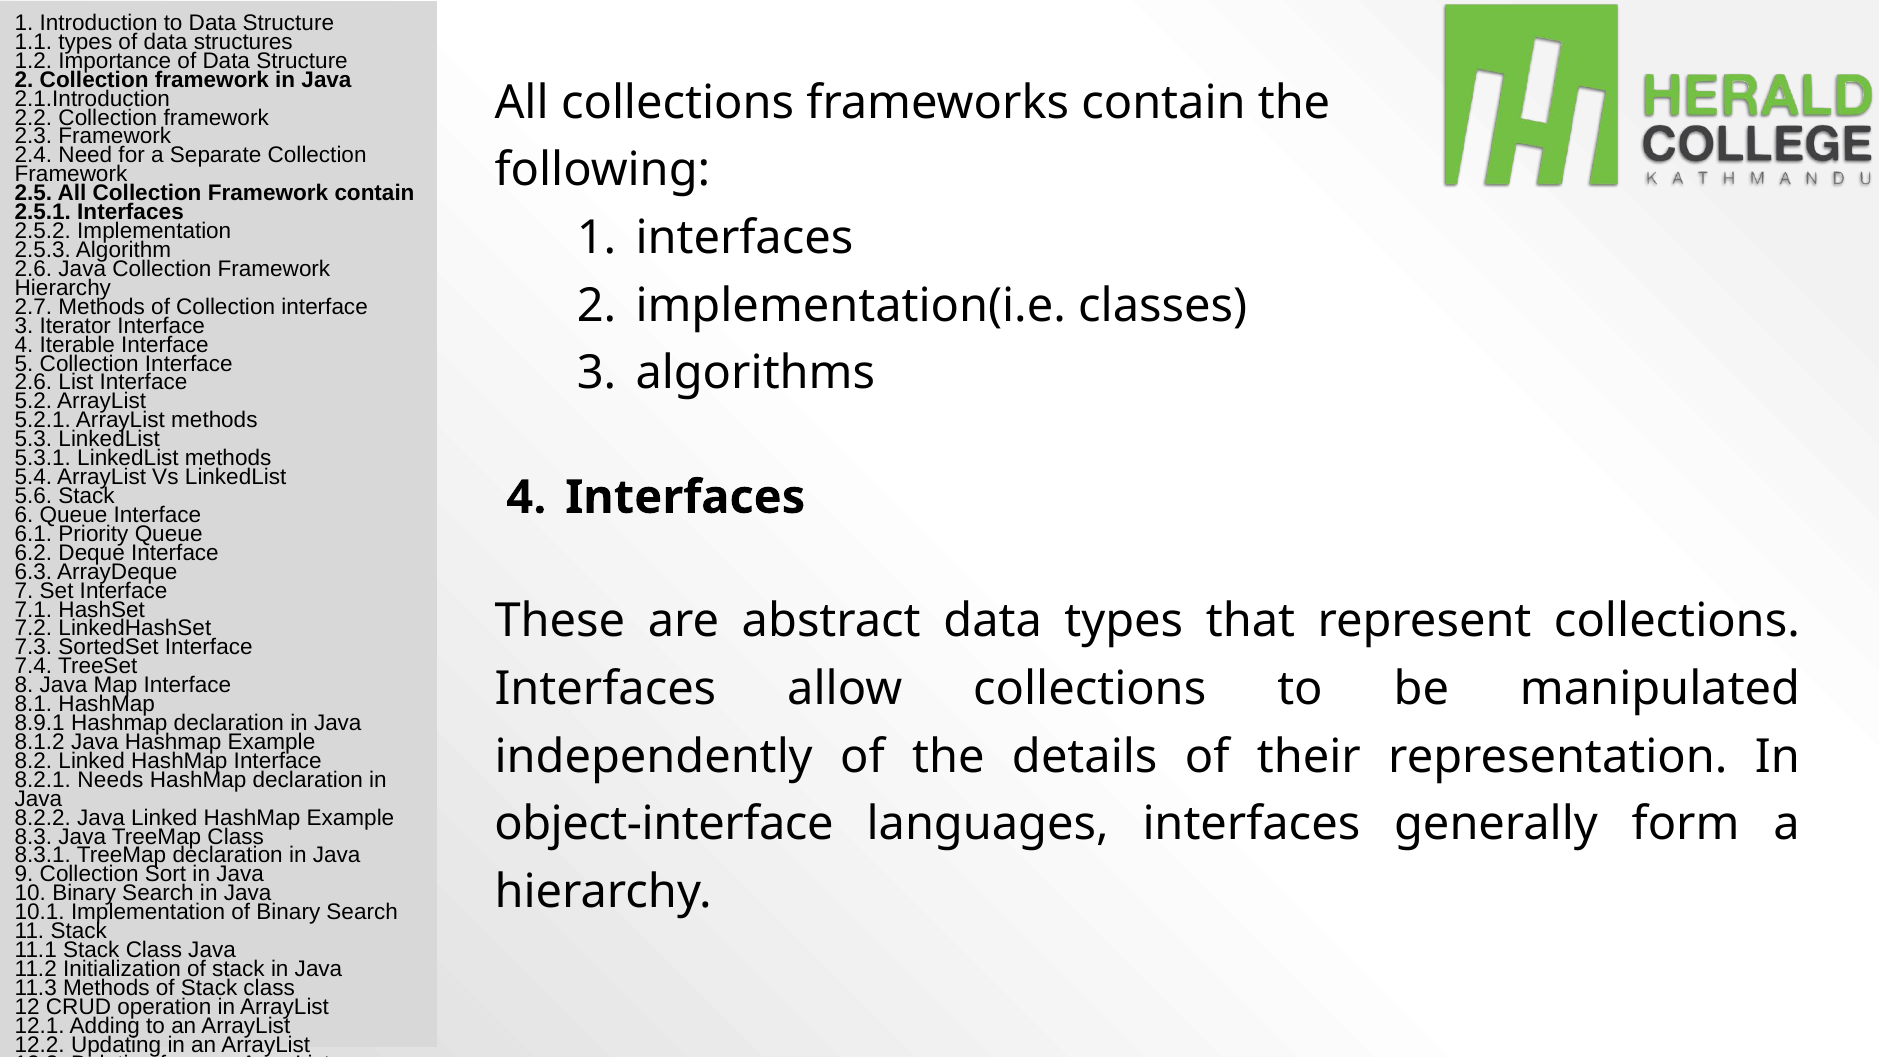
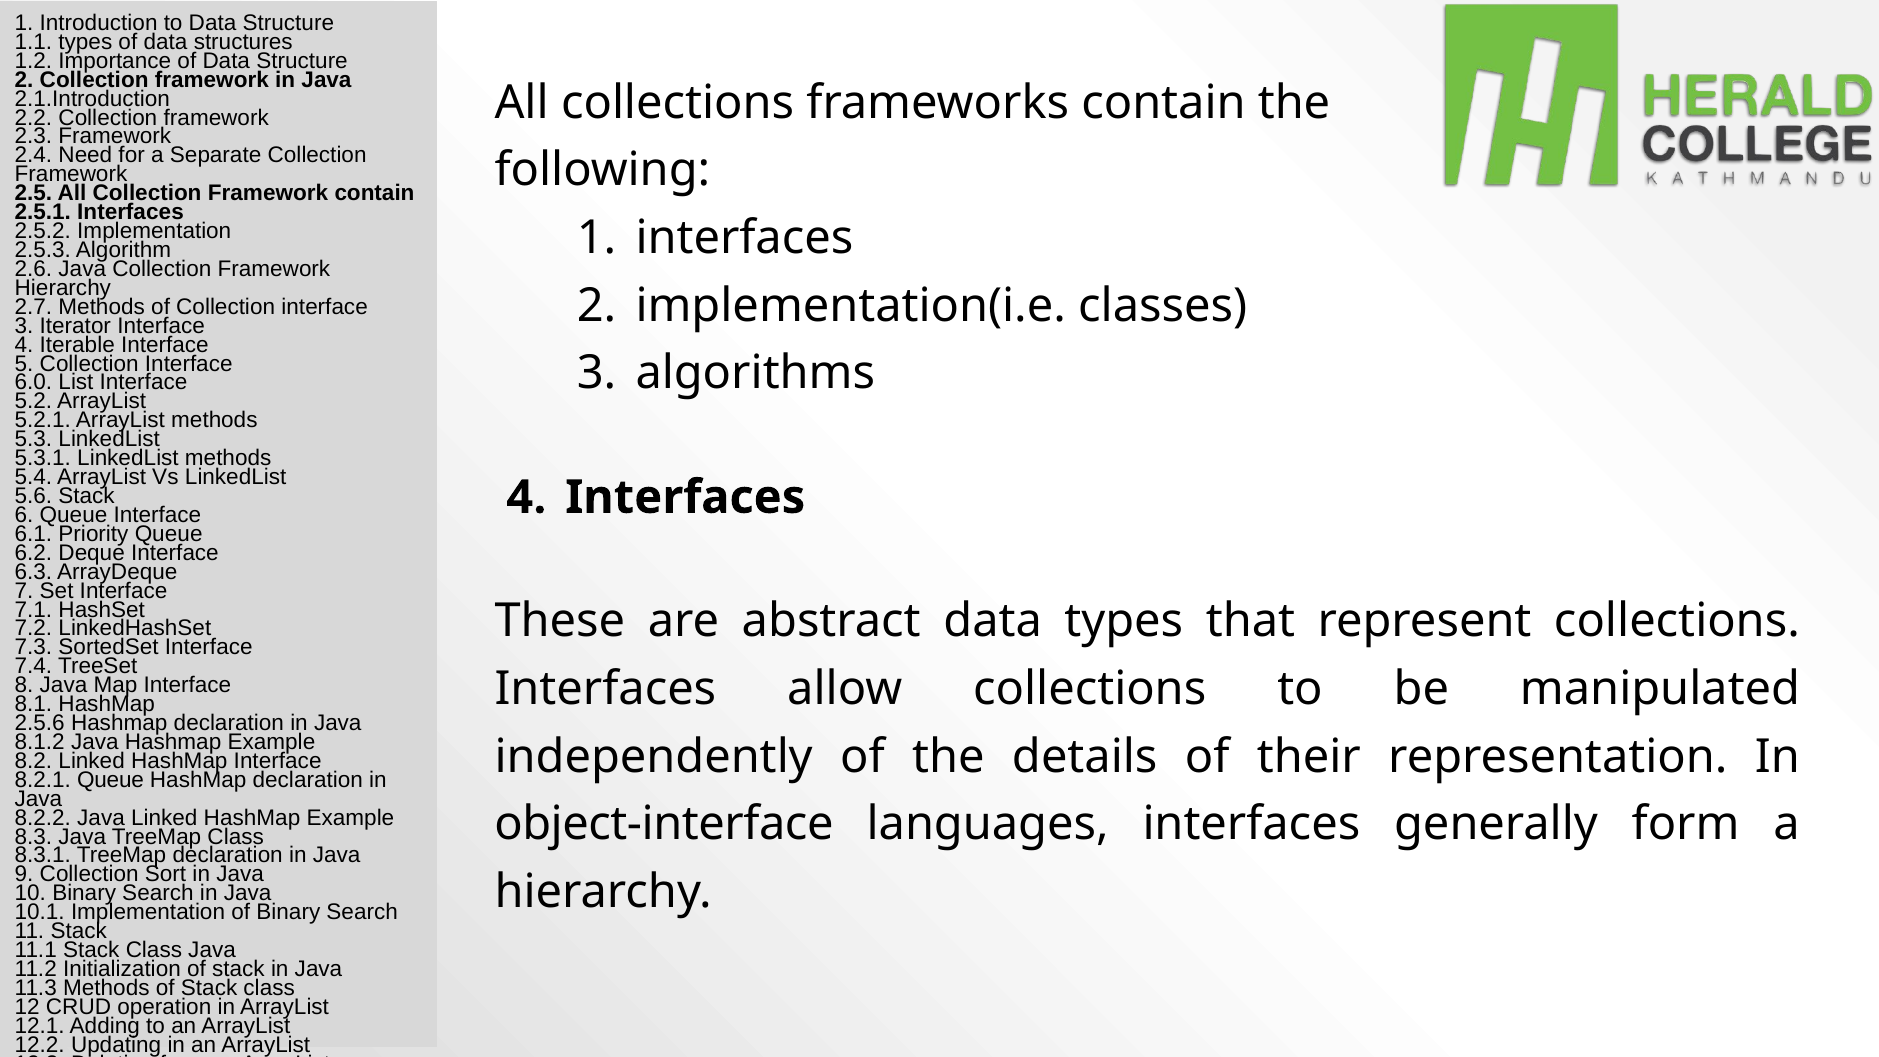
2.6 at (33, 382): 2.6 -> 6.0
8.9.1: 8.9.1 -> 2.5.6
8.2.1 Needs: Needs -> Queue
